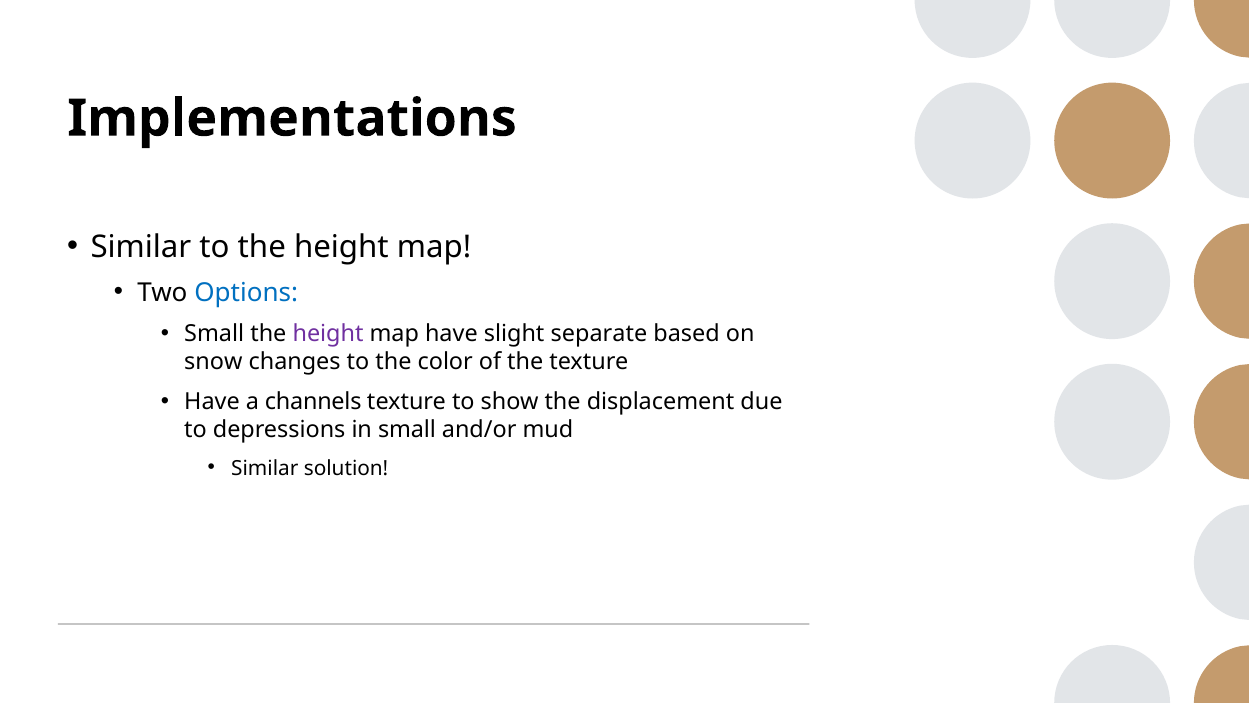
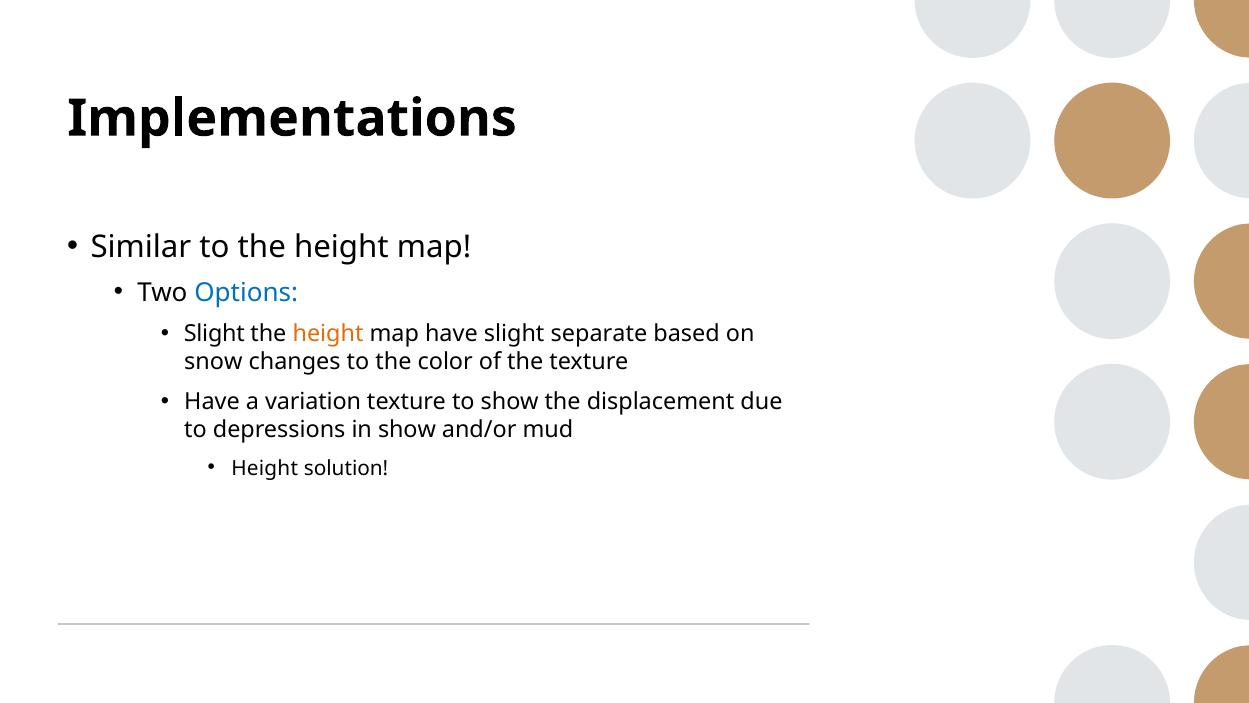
Small at (214, 334): Small -> Slight
height at (328, 334) colour: purple -> orange
channels: channels -> variation
in small: small -> show
Similar at (265, 468): Similar -> Height
